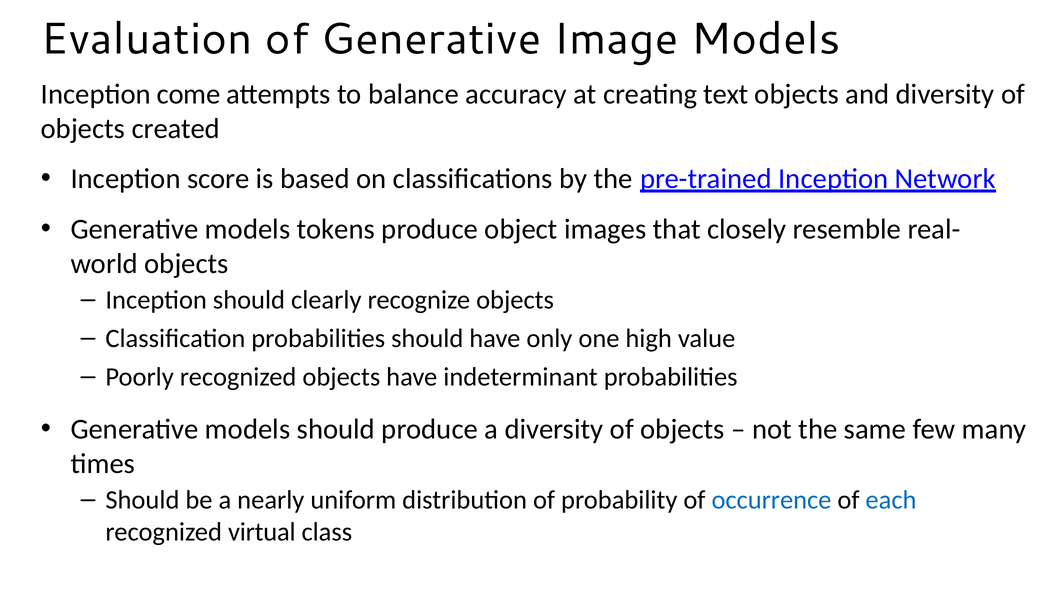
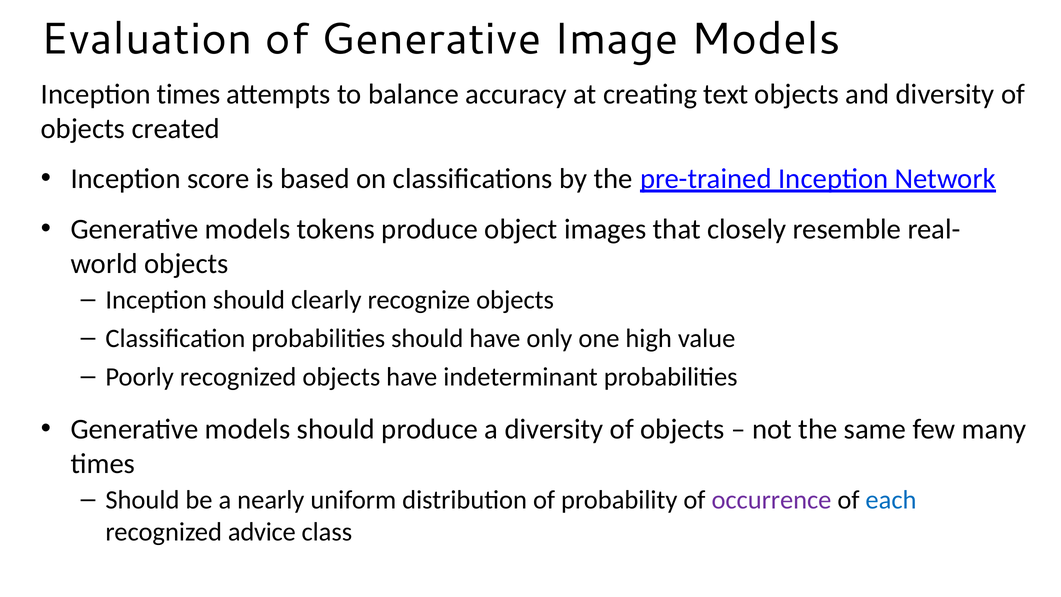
Inception come: come -> times
occurrence colour: blue -> purple
virtual: virtual -> advice
